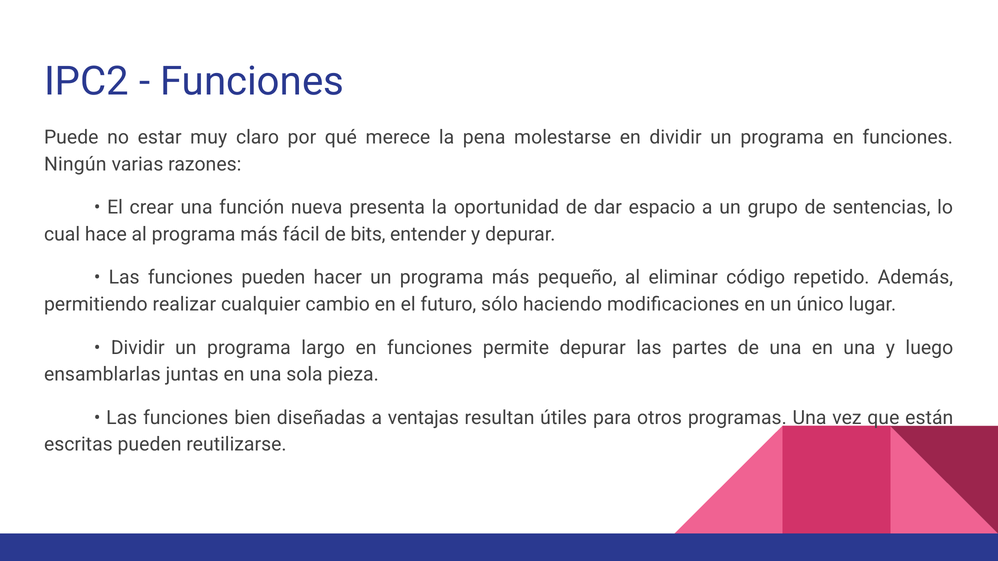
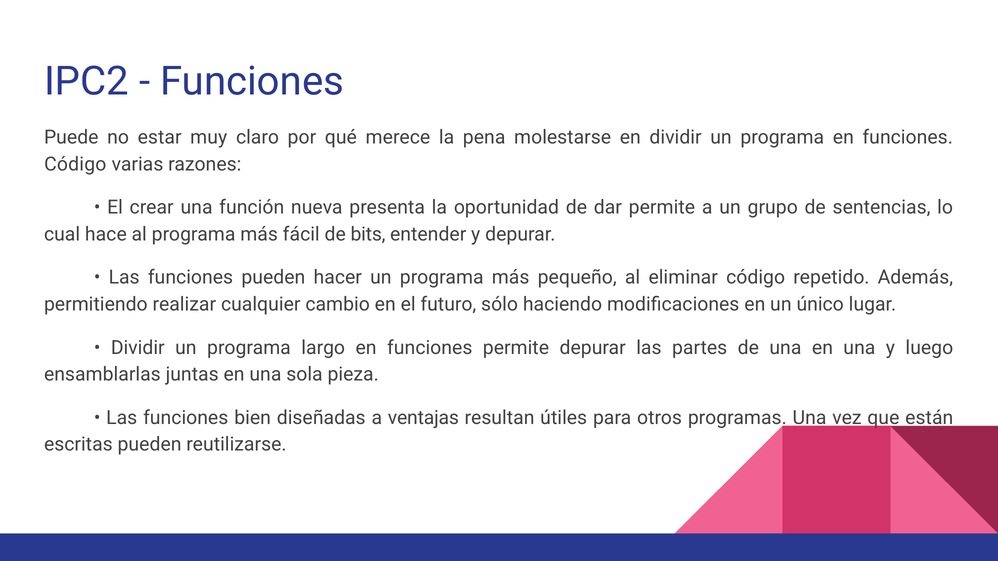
Ningún at (75, 164): Ningún -> Código
dar espacio: espacio -> permite
